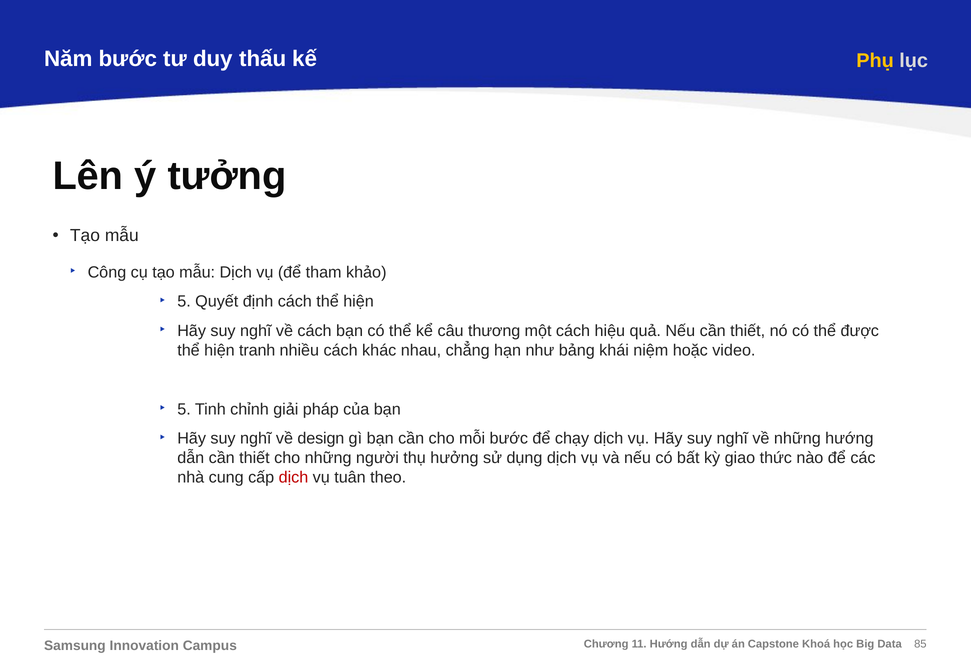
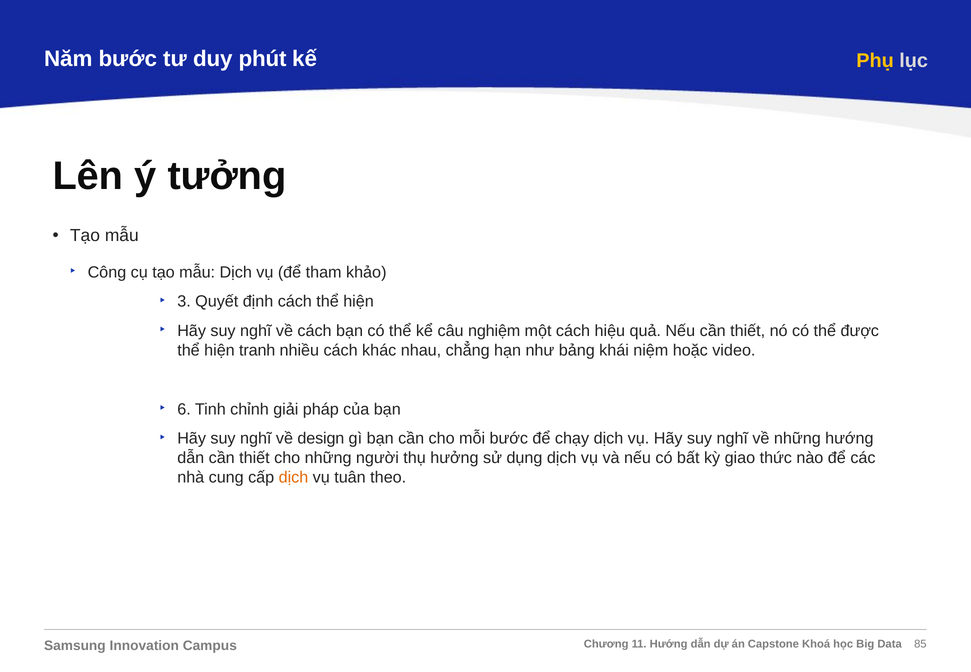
thấu: thấu -> phút
5 at (184, 302): 5 -> 3
thương: thương -> nghiệm
5 at (184, 409): 5 -> 6
dịch at (293, 478) colour: red -> orange
